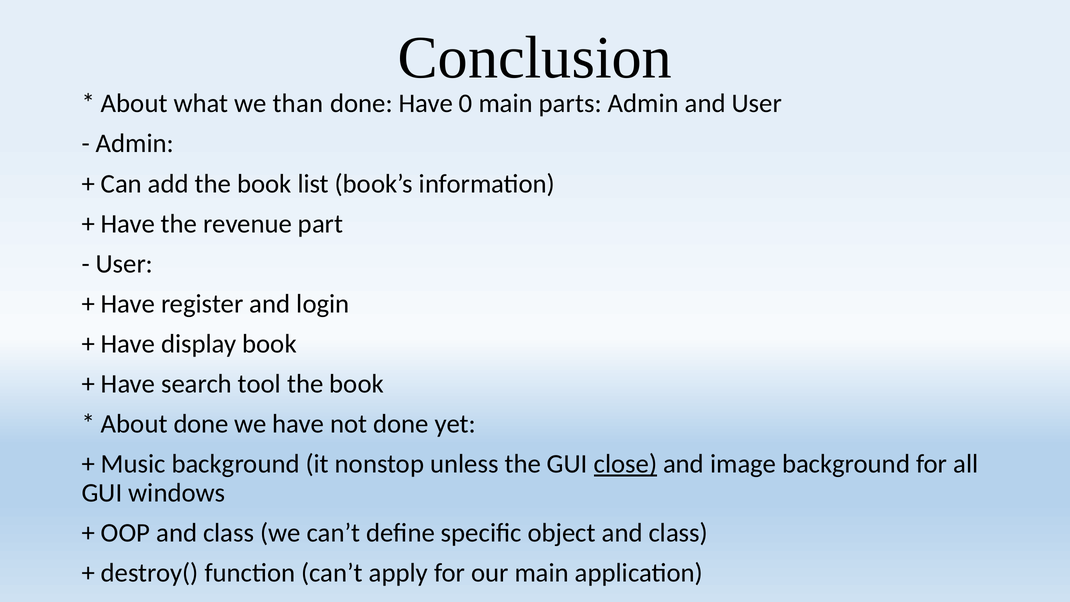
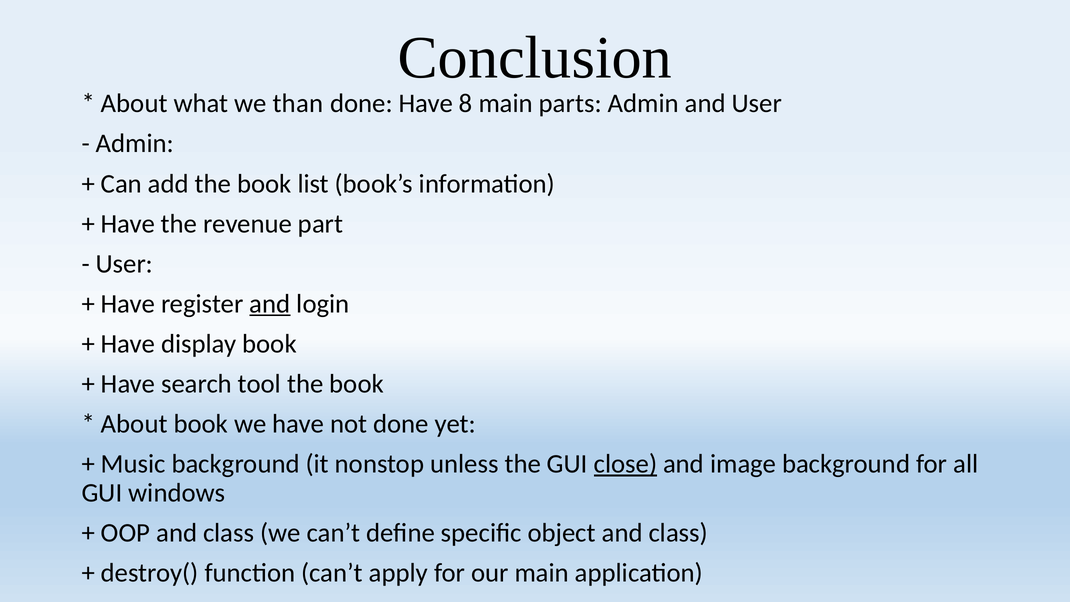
0: 0 -> 8
and at (270, 304) underline: none -> present
About done: done -> book
